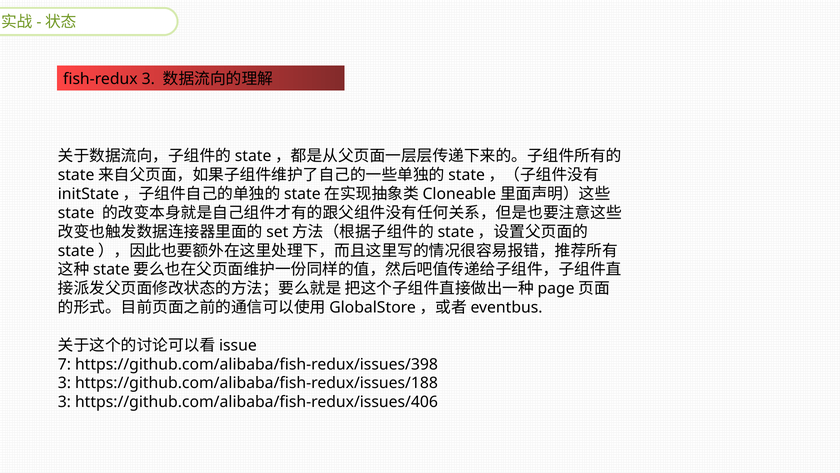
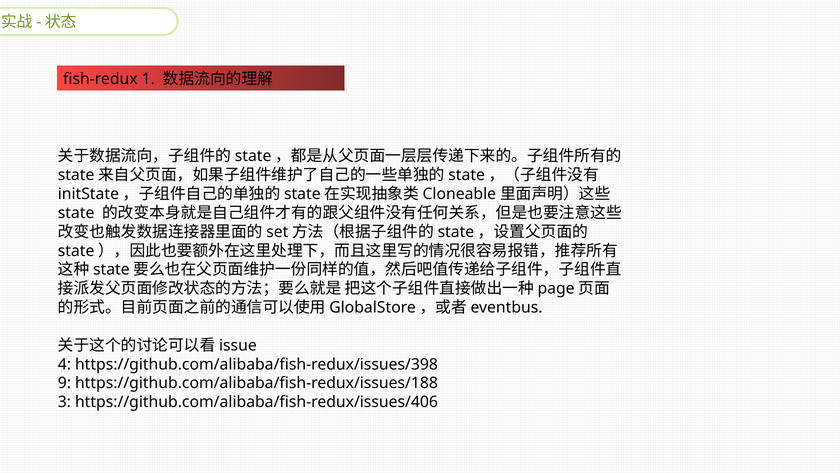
fish-redux 3: 3 -> 1
7: 7 -> 4
3 at (64, 383): 3 -> 9
